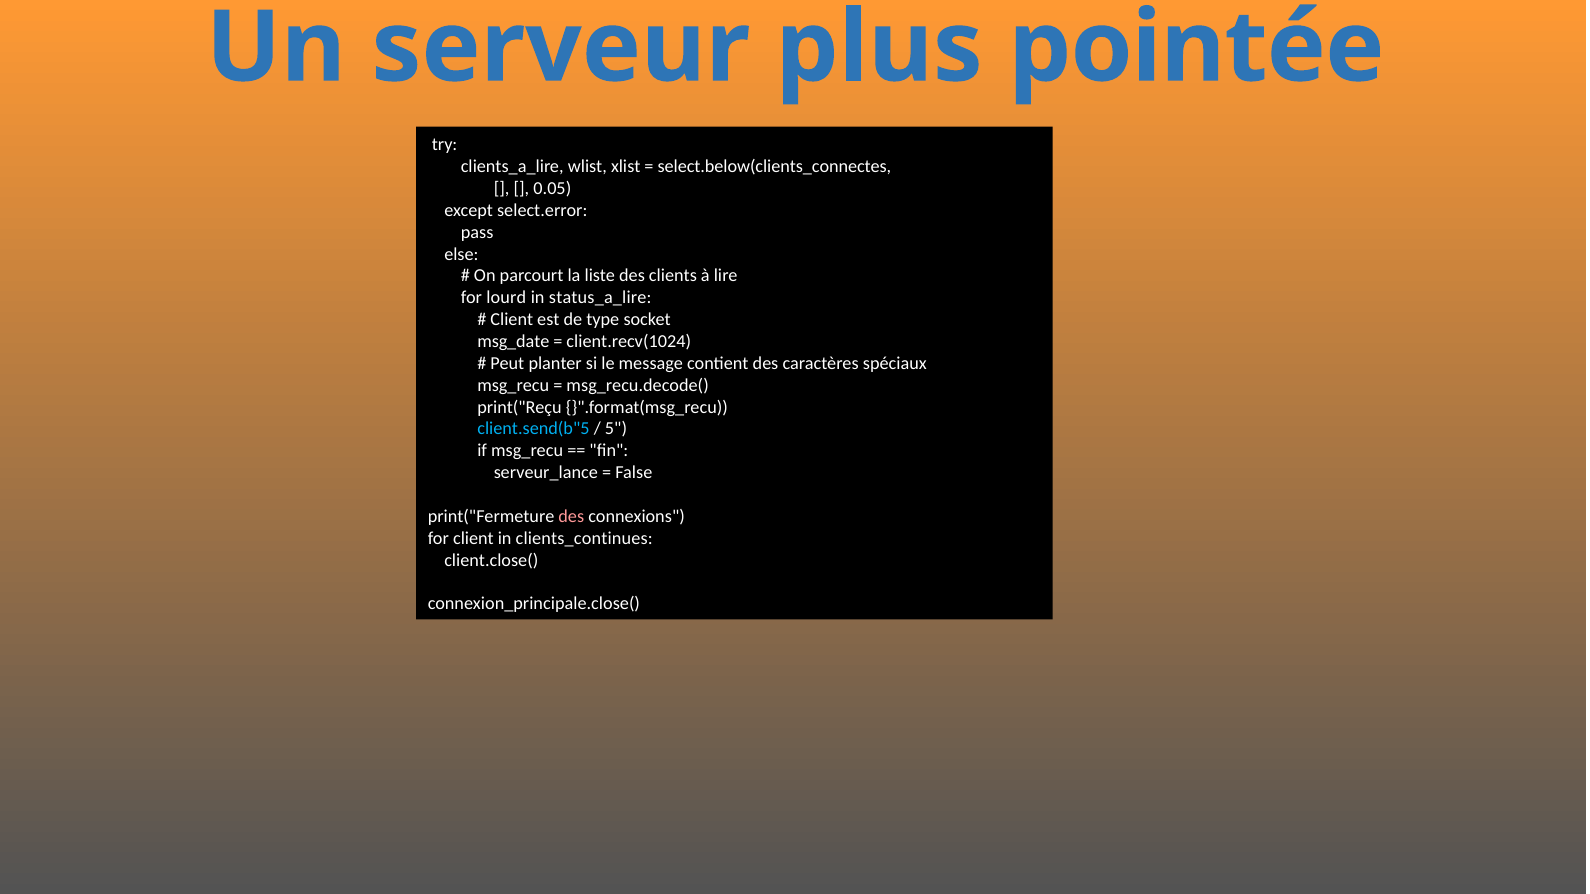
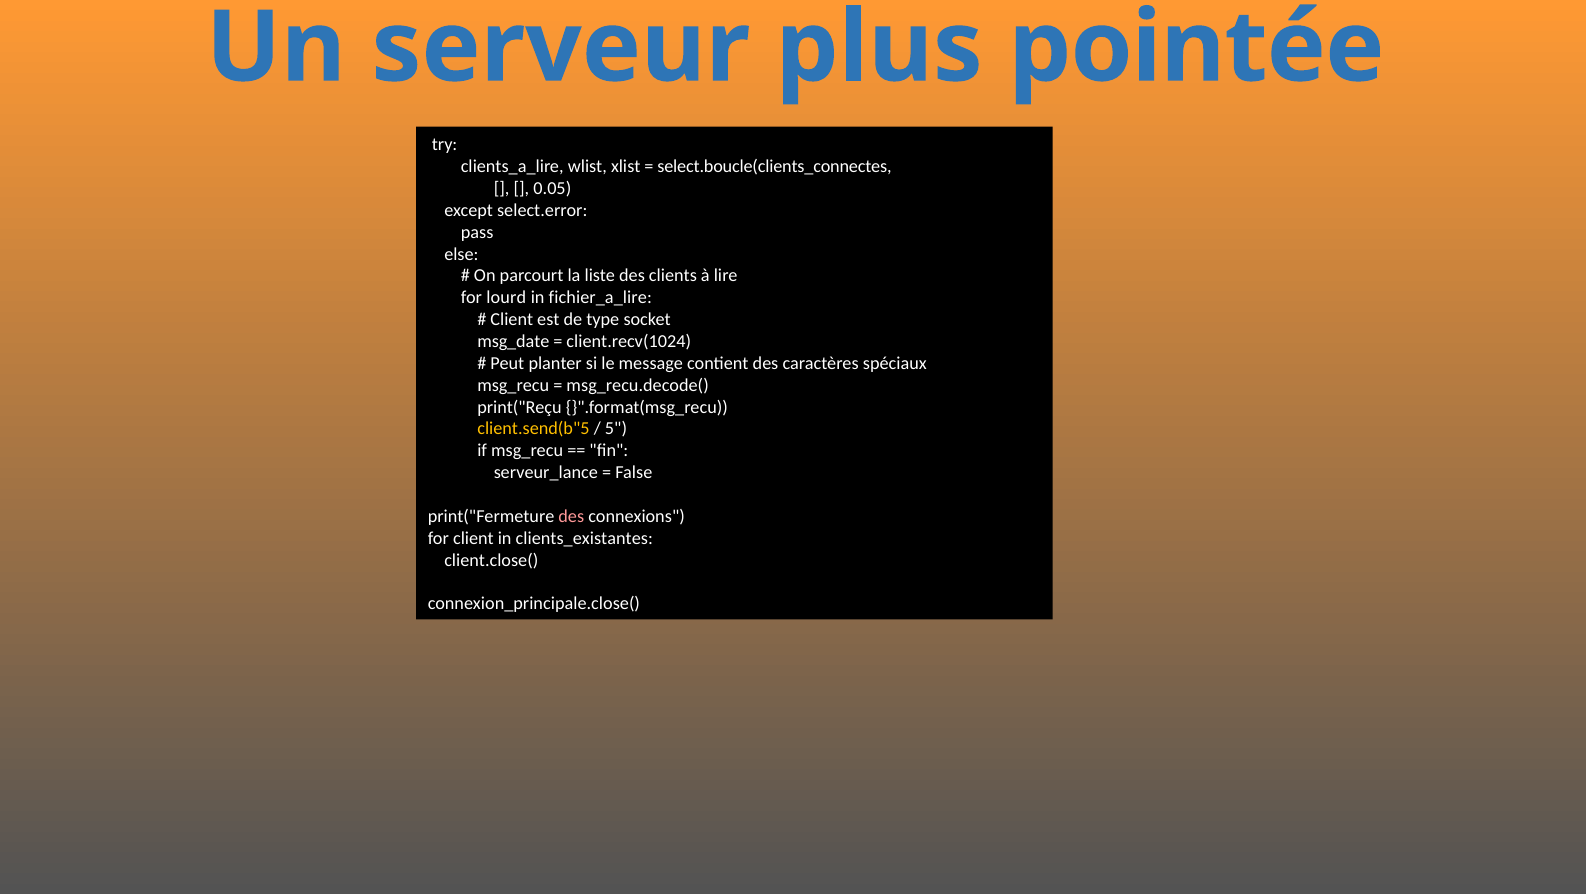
select.below(clients_connectes: select.below(clients_connectes -> select.boucle(clients_connectes
status_a_lire: status_a_lire -> fichier_a_lire
client.send(b"5 colour: light blue -> yellow
clients_continues: clients_continues -> clients_existantes
